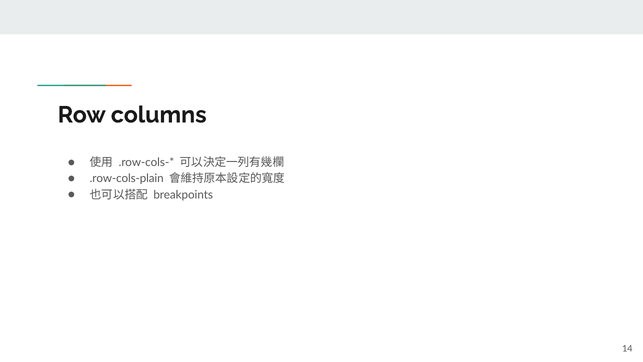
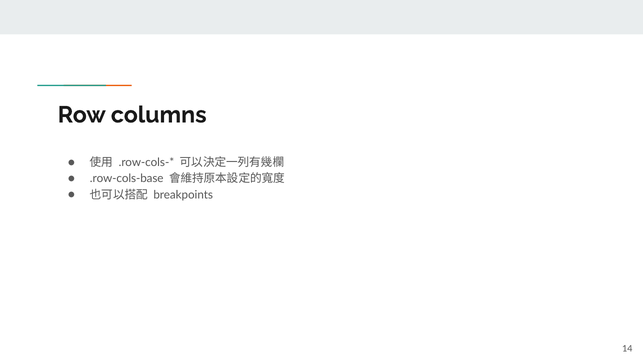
.row-cols-plain: .row-cols-plain -> .row-cols-base
